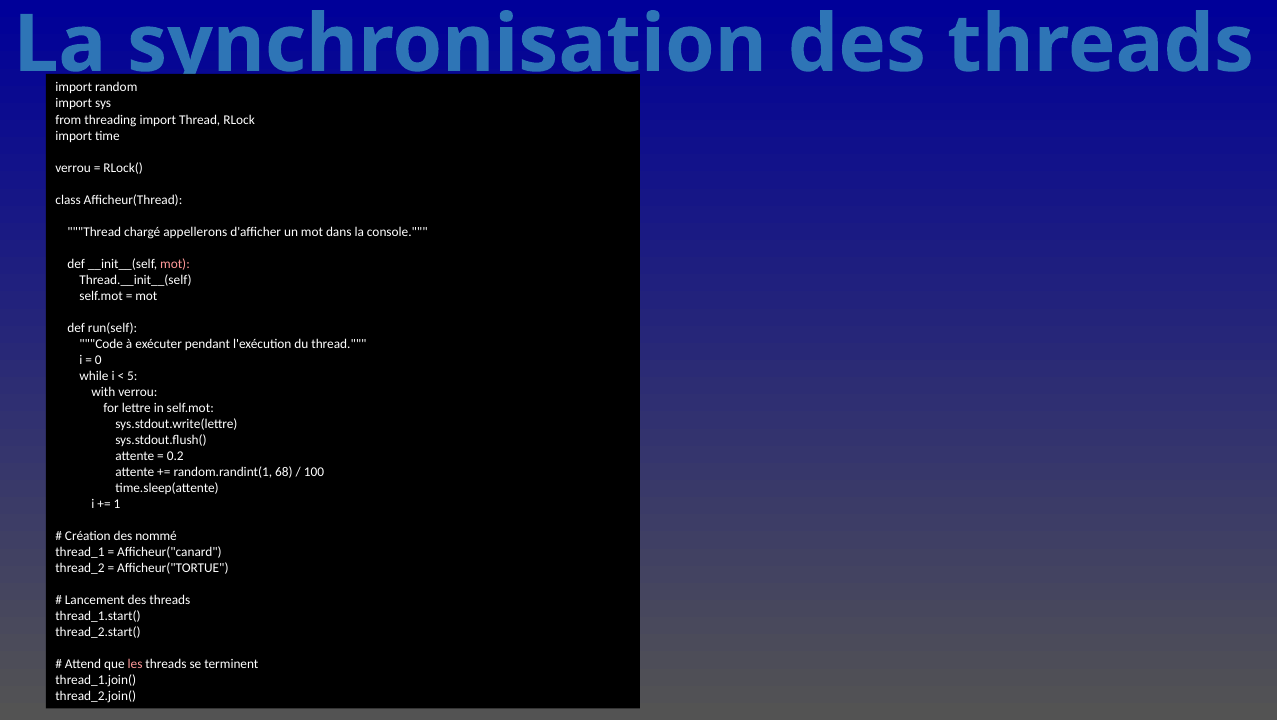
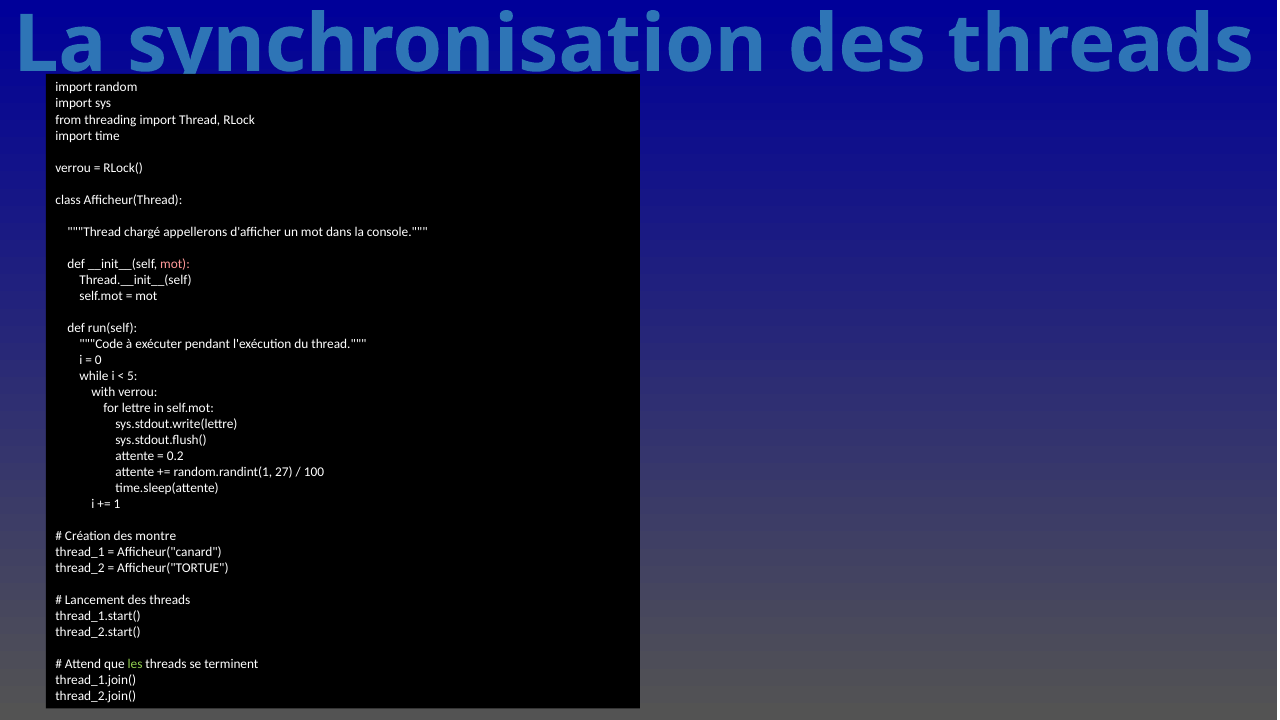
68: 68 -> 27
nommé: nommé -> montre
les colour: pink -> light green
